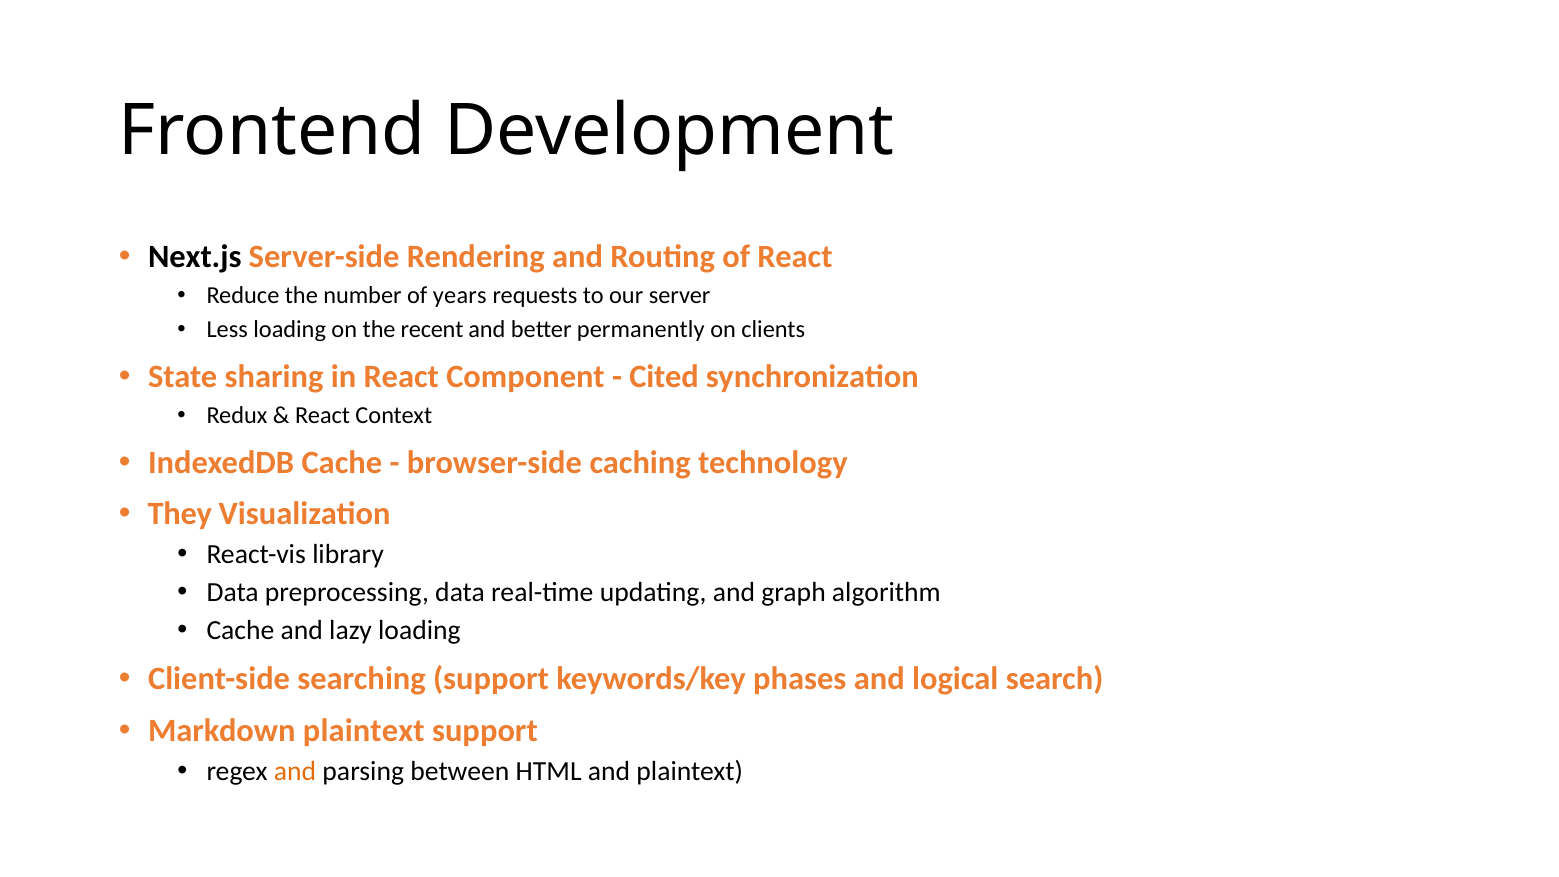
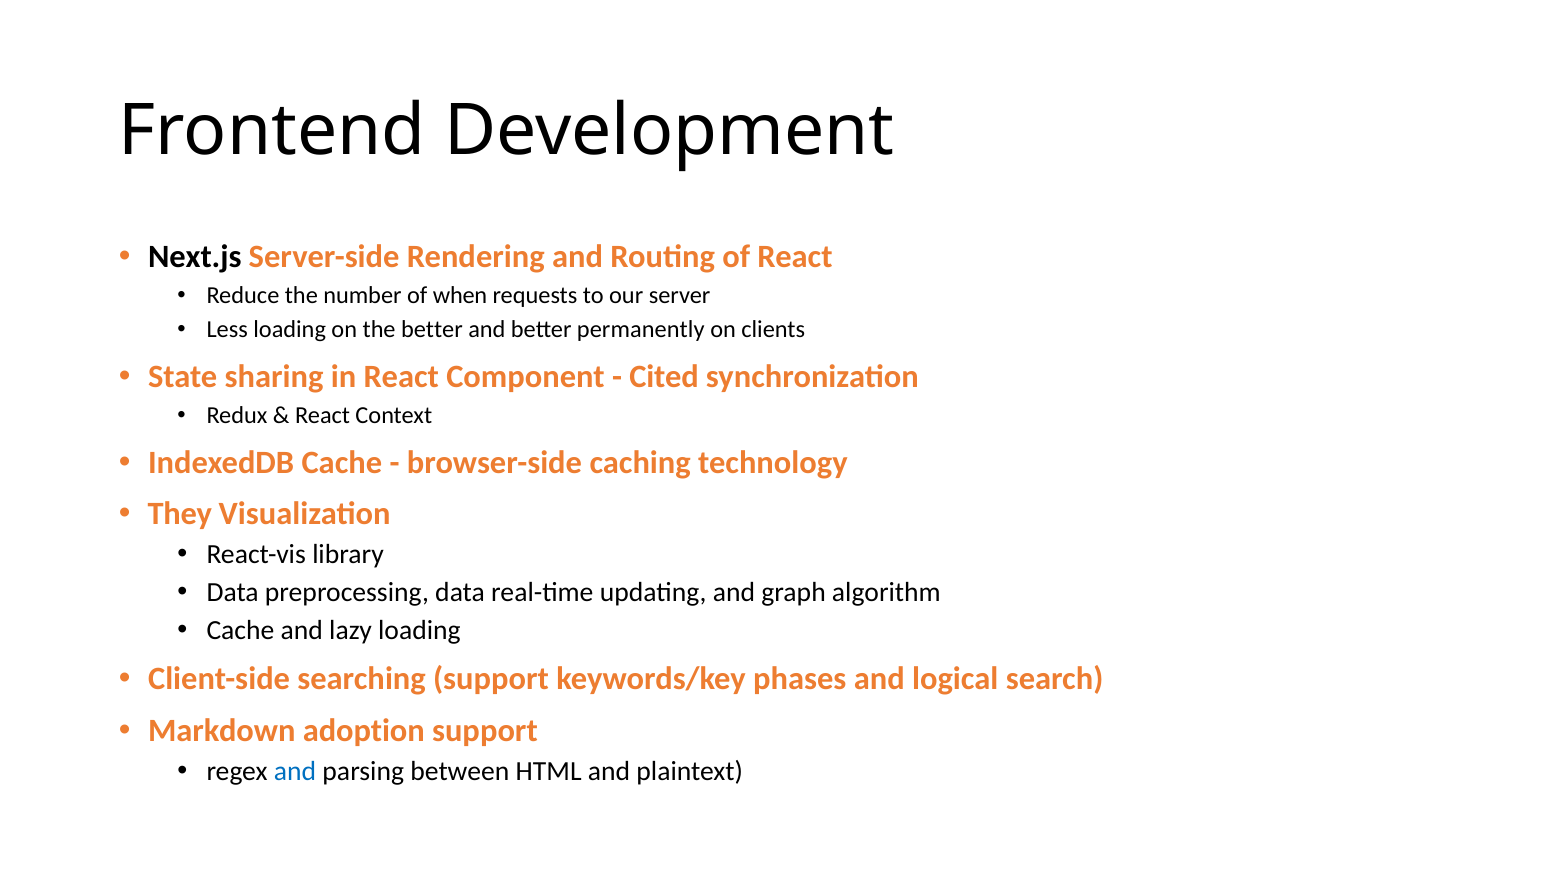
years: years -> when
the recent: recent -> better
Markdown plaintext: plaintext -> adoption
and at (295, 771) colour: orange -> blue
